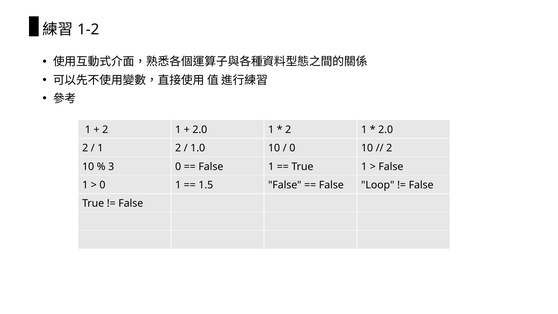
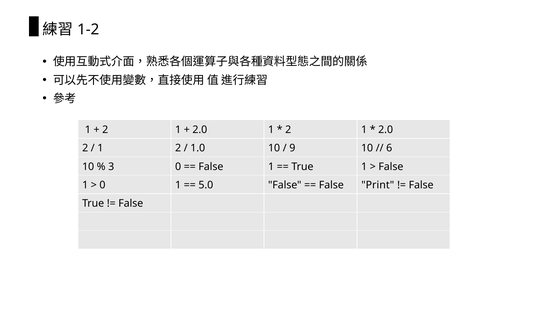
0 at (292, 148): 0 -> 9
2 at (389, 148): 2 -> 6
1.5: 1.5 -> 5.0
Loop: Loop -> Print
